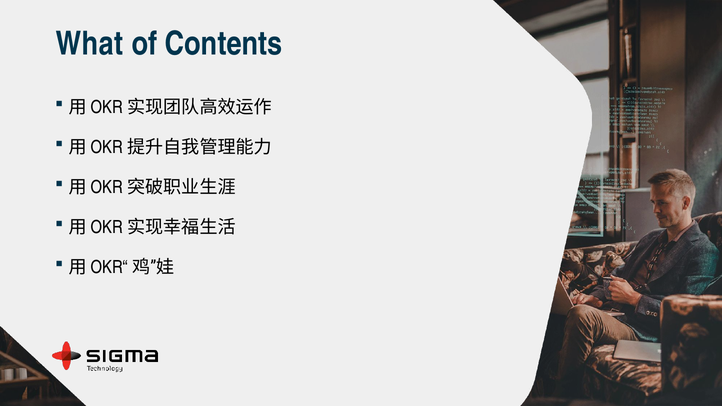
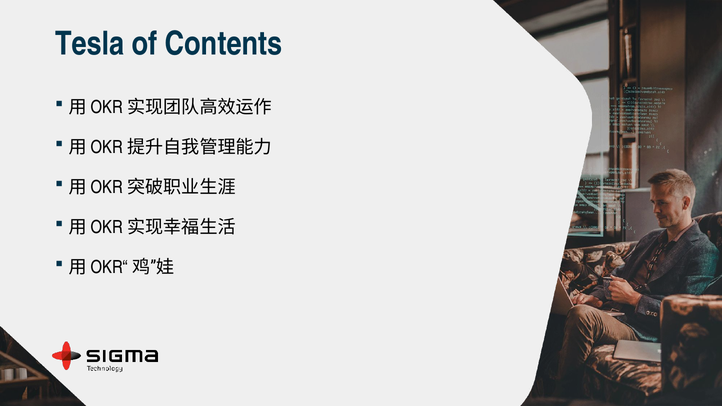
What: What -> Tesla
